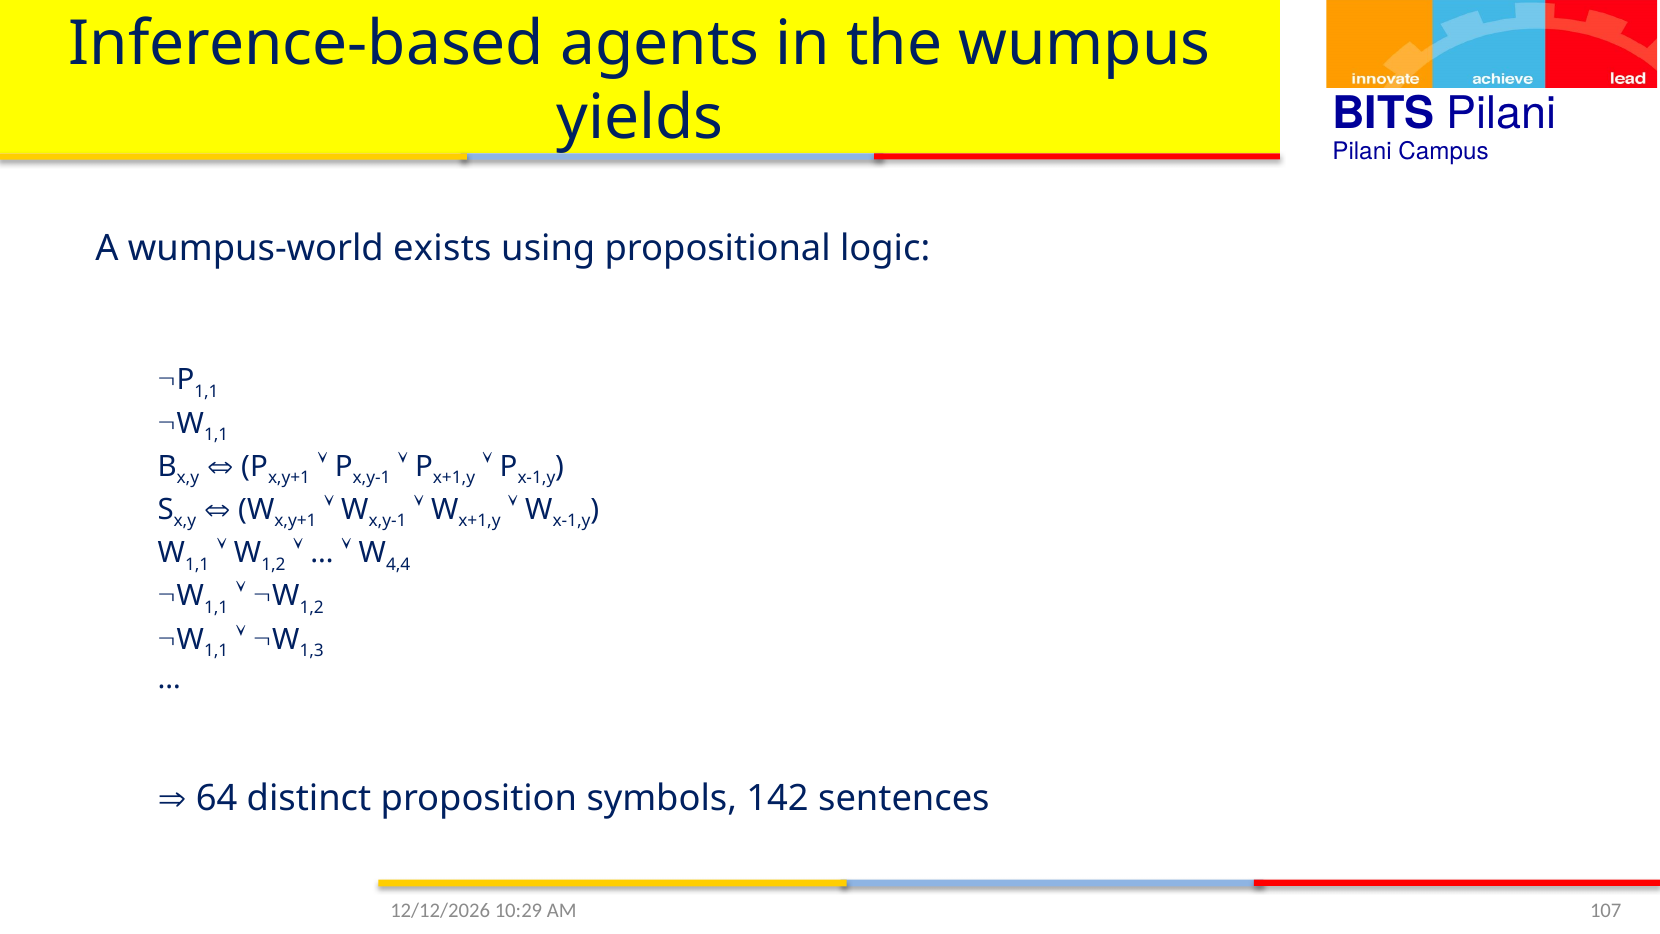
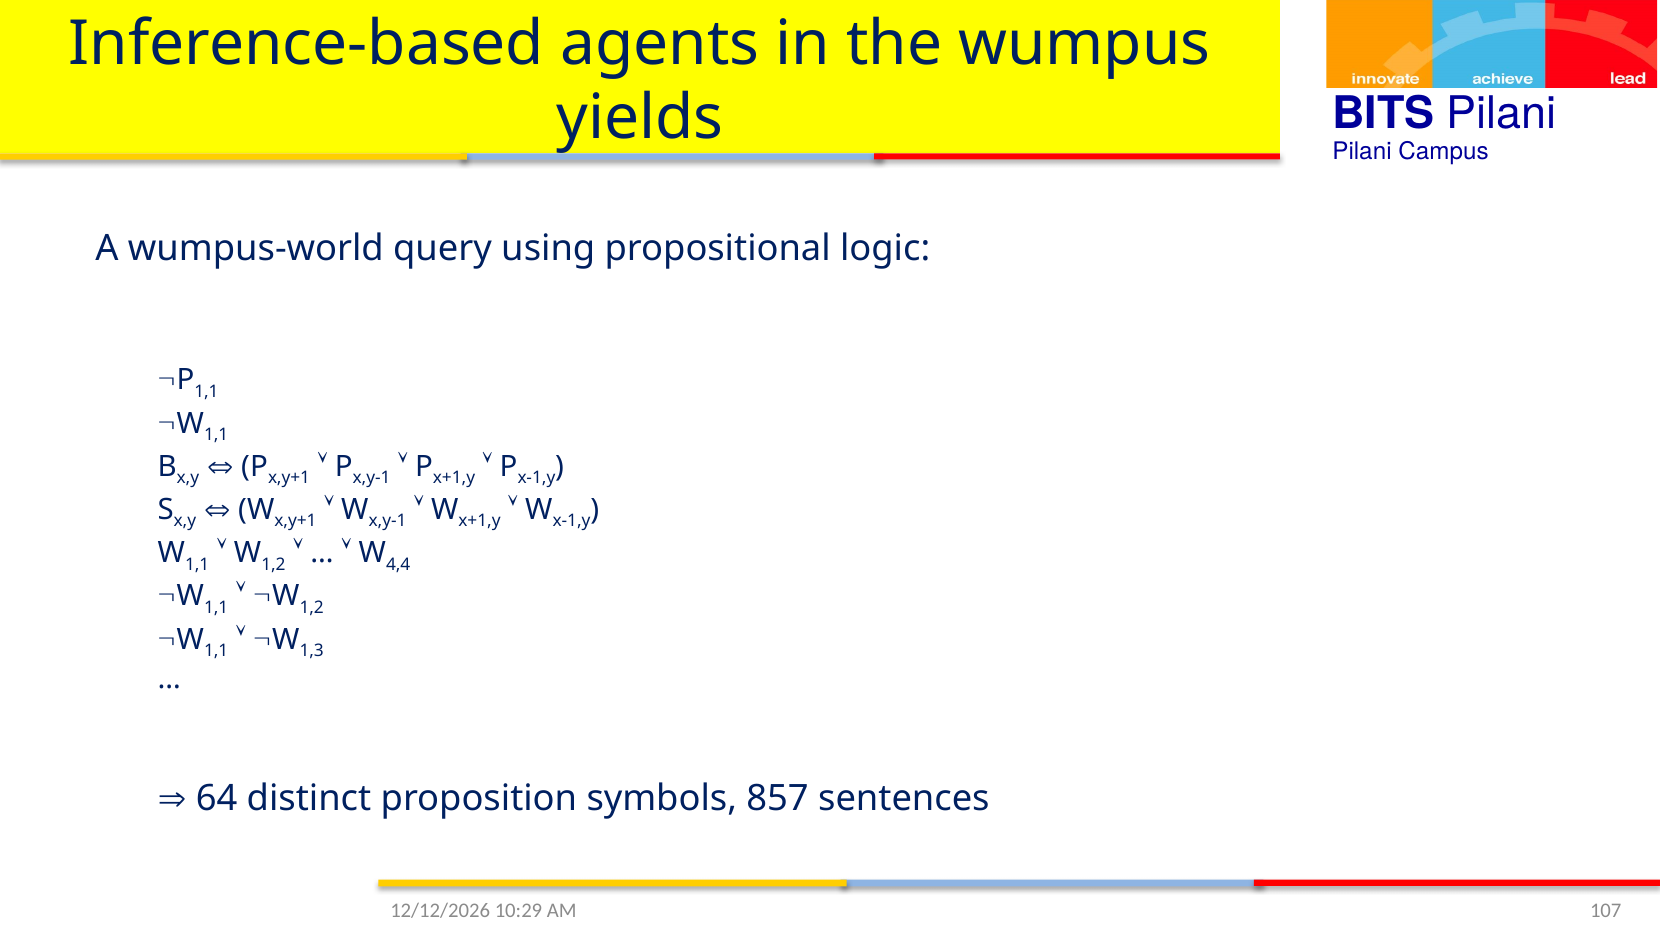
exists: exists -> query
142: 142 -> 857
